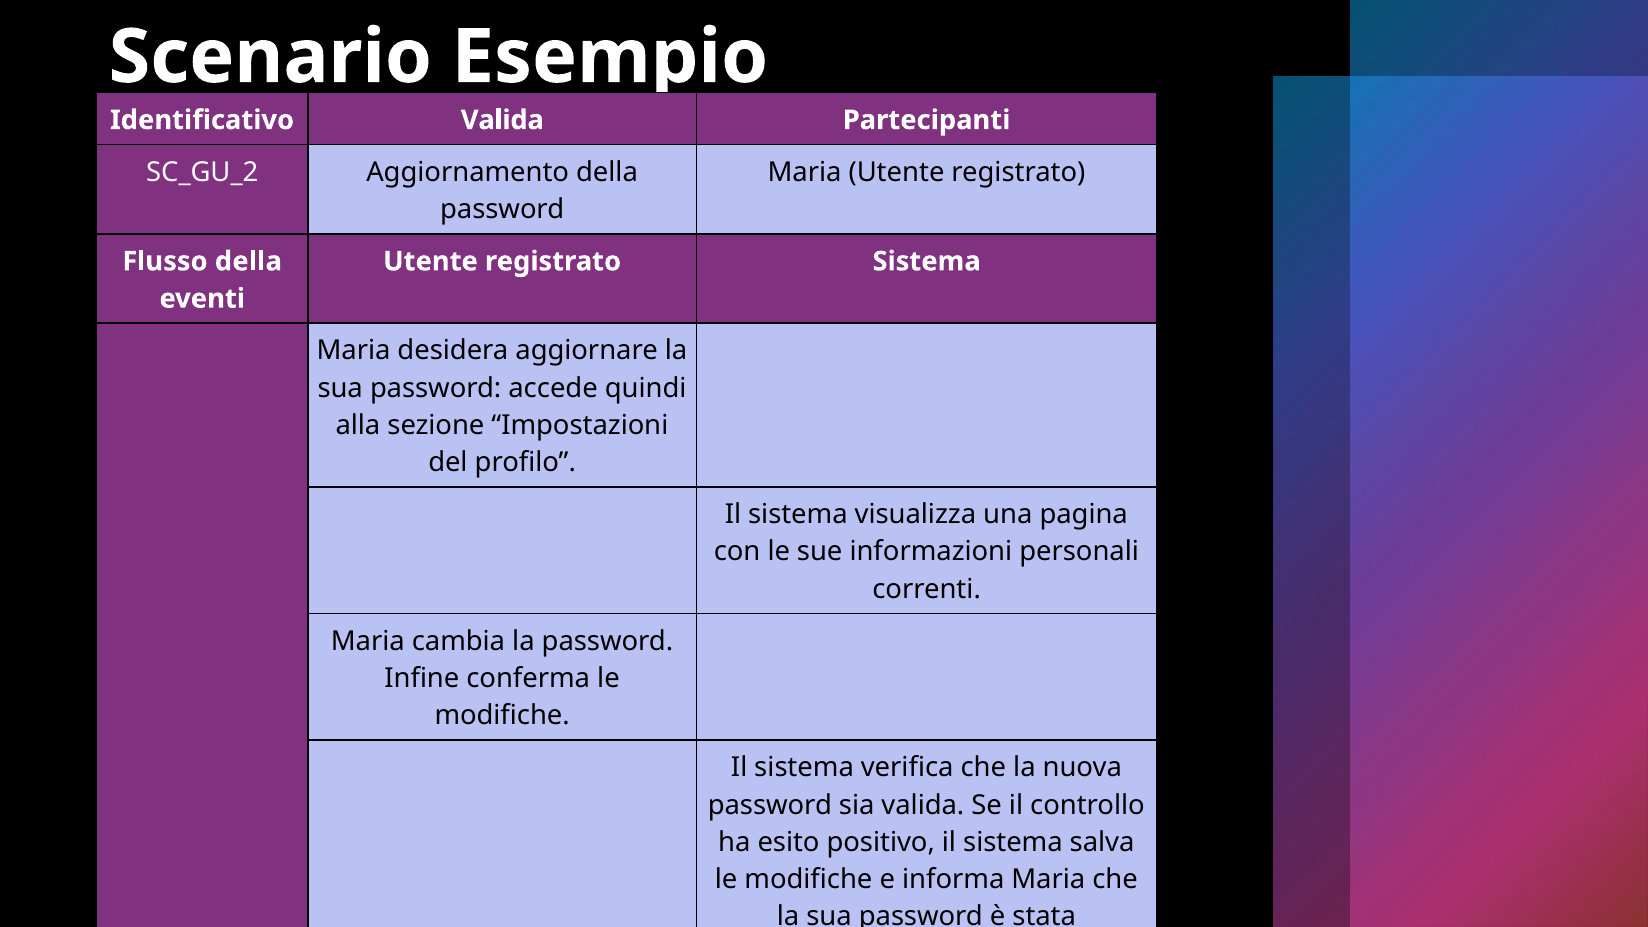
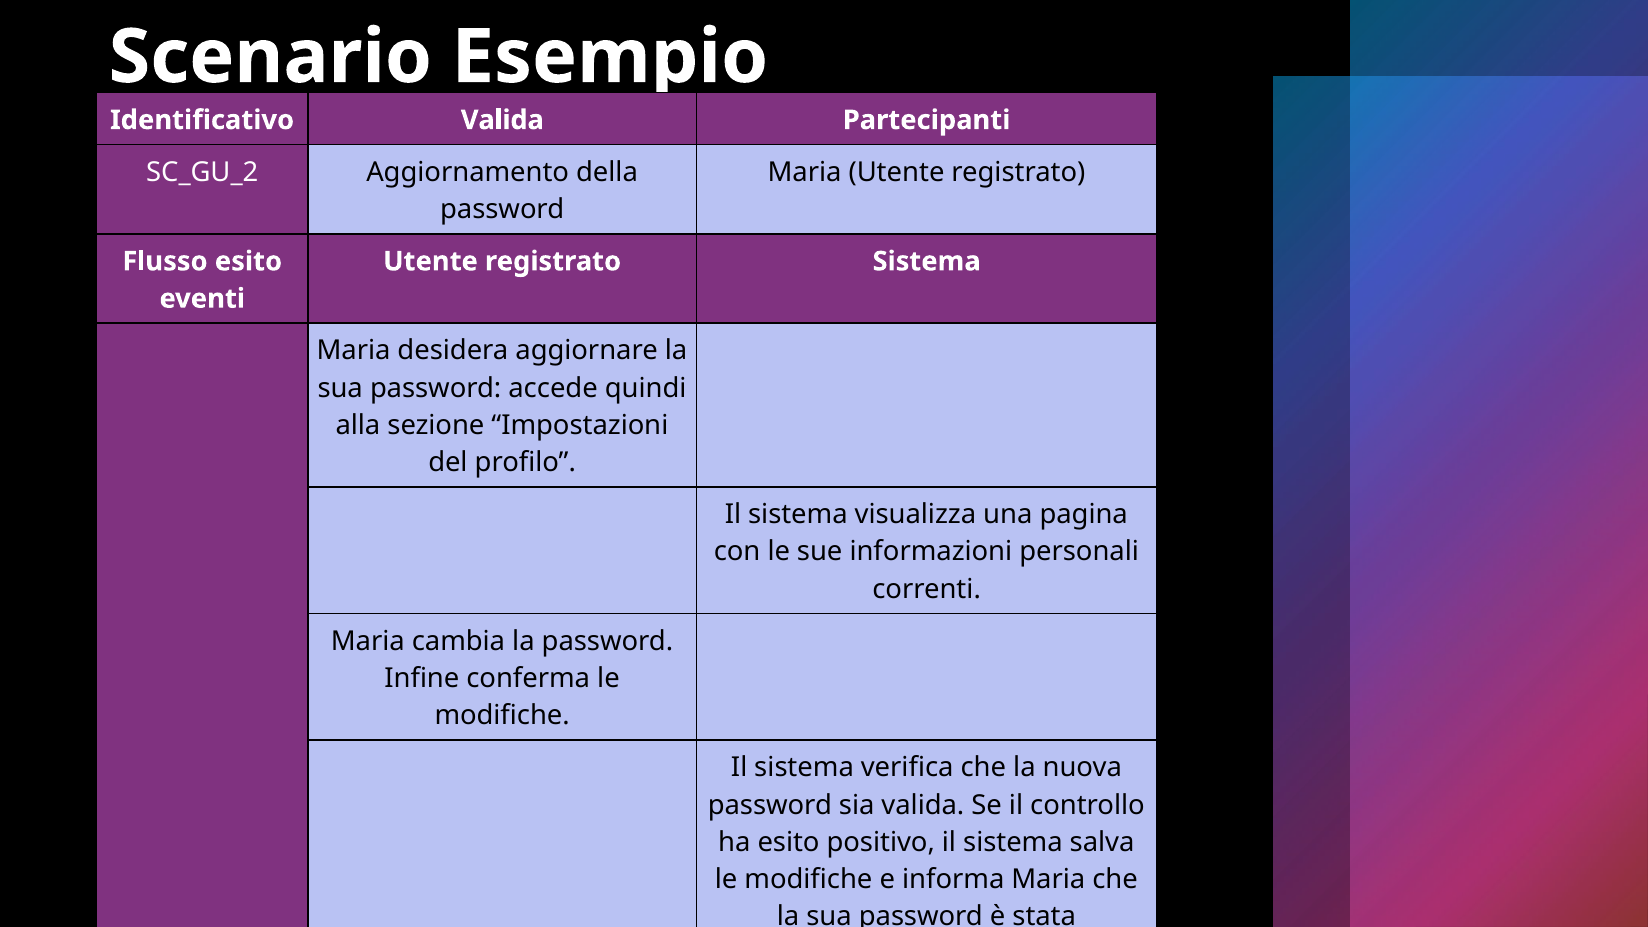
Flusso della: della -> esito
